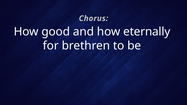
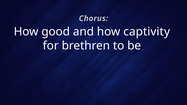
eternally: eternally -> captivity
